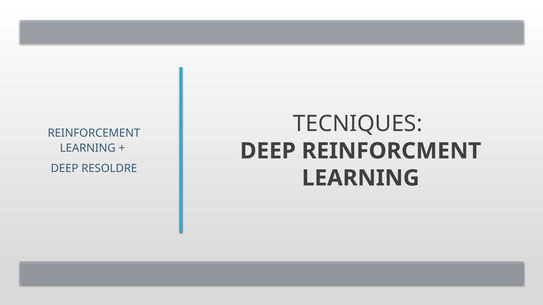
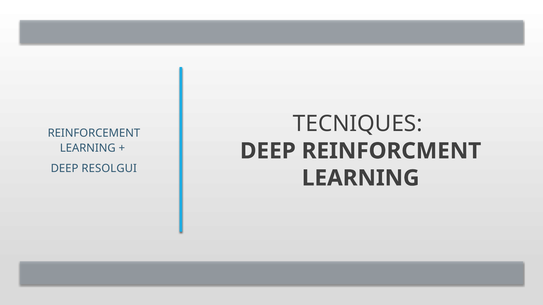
RESOLDRE: RESOLDRE -> RESOLGUI
